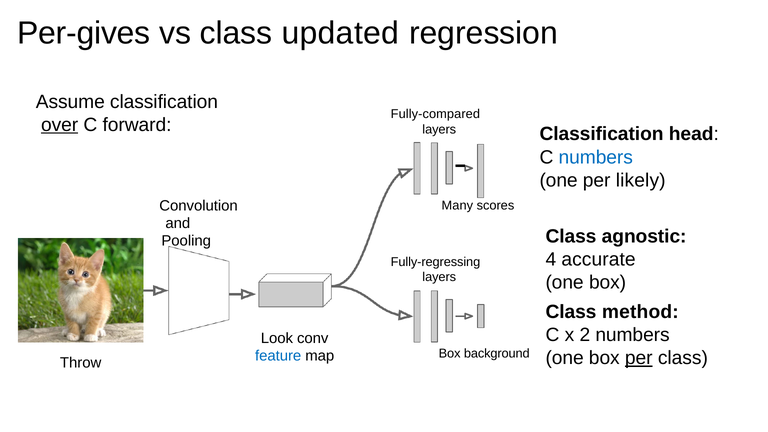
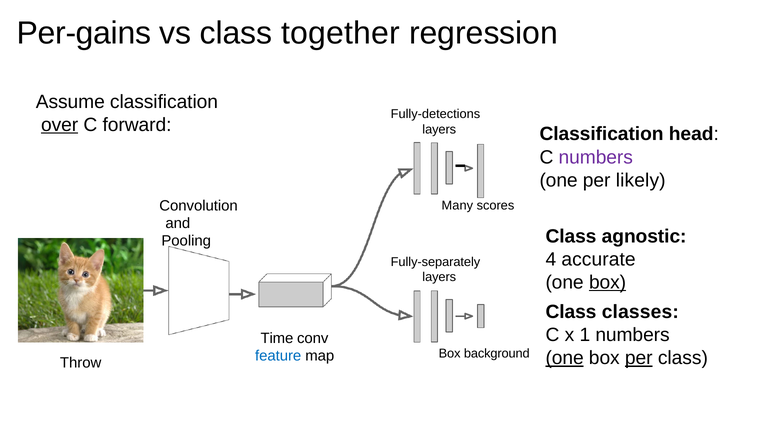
Per-gives: Per-gives -> Per-gains
updated: updated -> together
Fully-compared: Fully-compared -> Fully-detections
numbers at (596, 157) colour: blue -> purple
Fully-regressing: Fully-regressing -> Fully-separately
box at (608, 282) underline: none -> present
method: method -> classes
x 2: 2 -> 1
Look: Look -> Time
one at (565, 358) underline: none -> present
